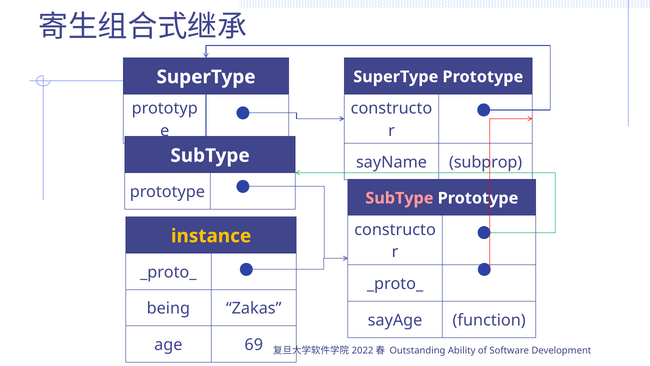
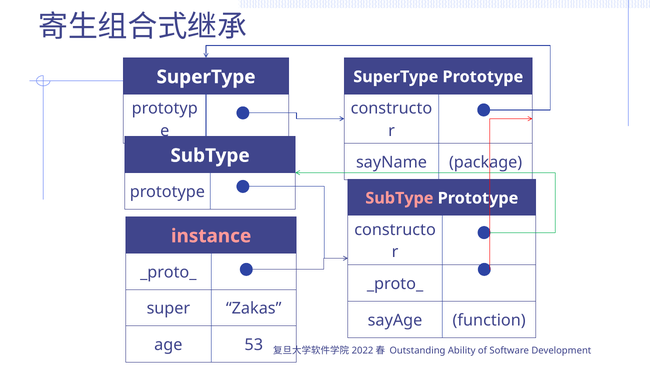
subprop: subprop -> package
instance colour: yellow -> pink
being: being -> super
69: 69 -> 53
